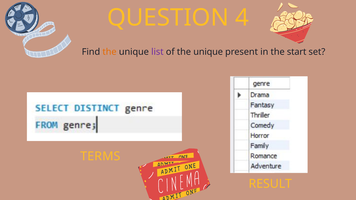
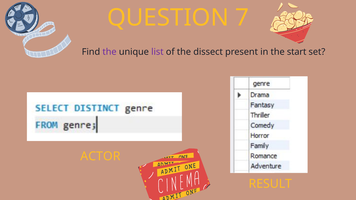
4: 4 -> 7
the at (109, 52) colour: orange -> purple
of the unique: unique -> dissect
TERMS: TERMS -> ACTOR
